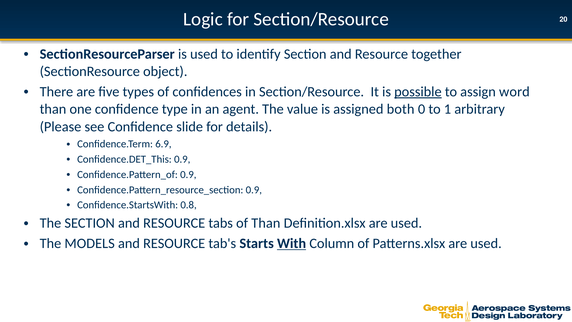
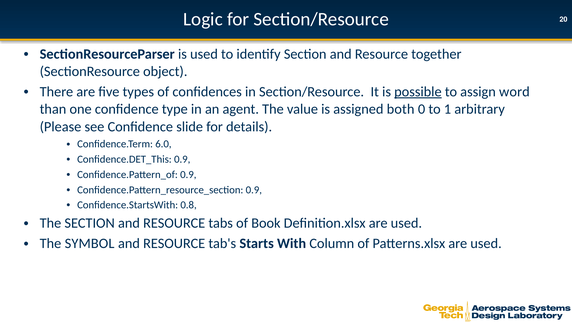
6.9: 6.9 -> 6.0
of Than: Than -> Book
MODELS: MODELS -> SYMBOL
With underline: present -> none
